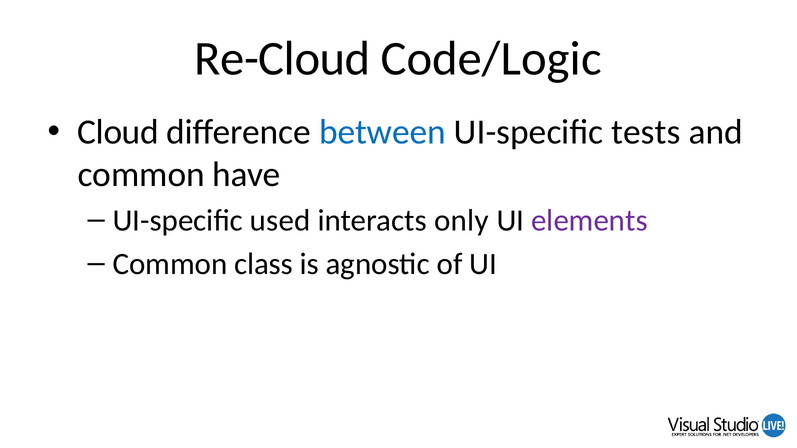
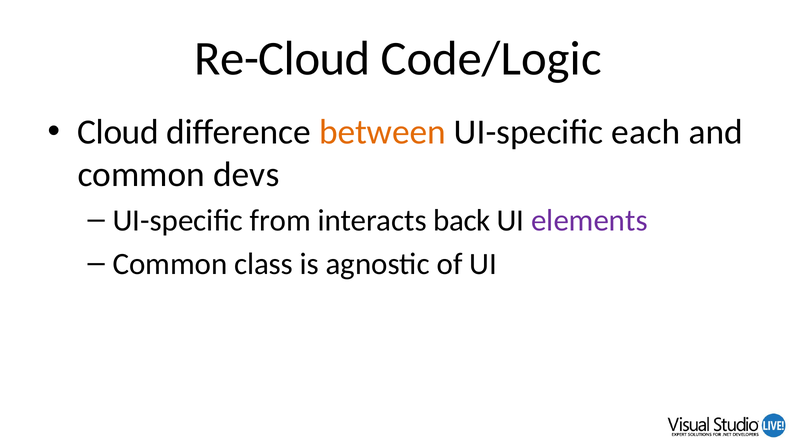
between colour: blue -> orange
tests: tests -> each
have: have -> devs
used: used -> from
only: only -> back
